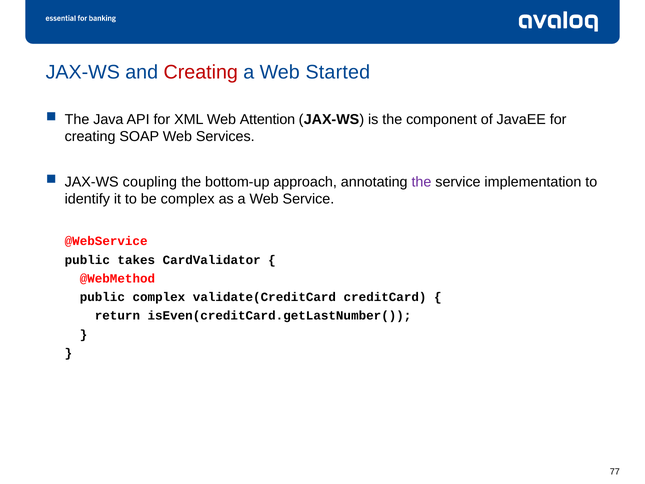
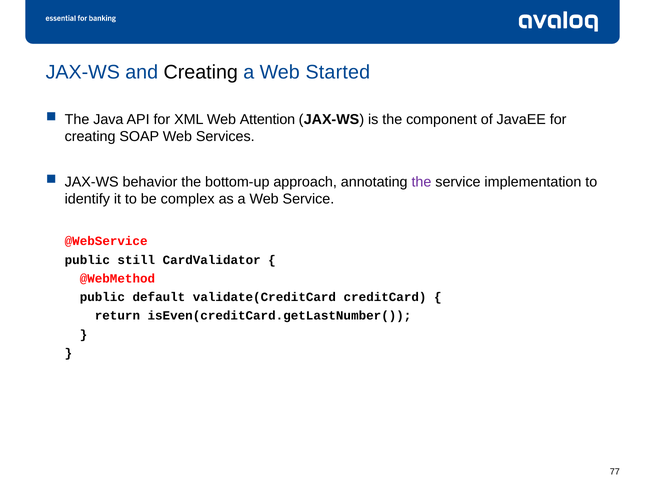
Creating at (201, 72) colour: red -> black
coupling: coupling -> behavior
takes: takes -> still
public complex: complex -> default
